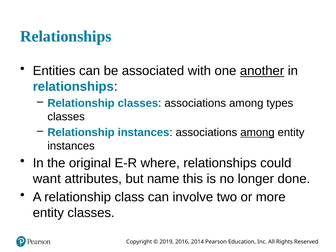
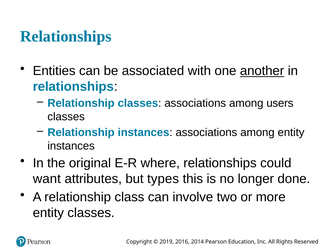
types: types -> users
among at (257, 132) underline: present -> none
name: name -> types
